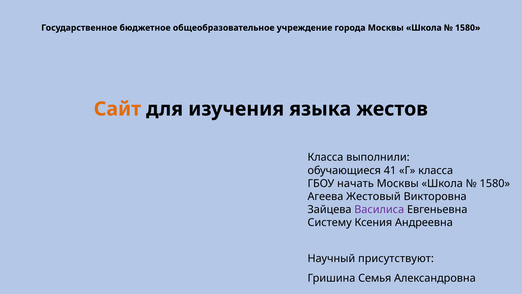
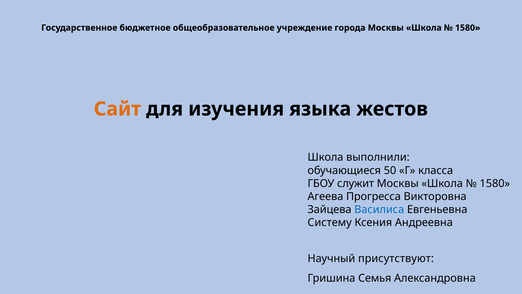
Класса at (325, 157): Класса -> Школа
41: 41 -> 50
начать: начать -> служит
Жестовый: Жестовый -> Прогресса
Василиса colour: purple -> blue
